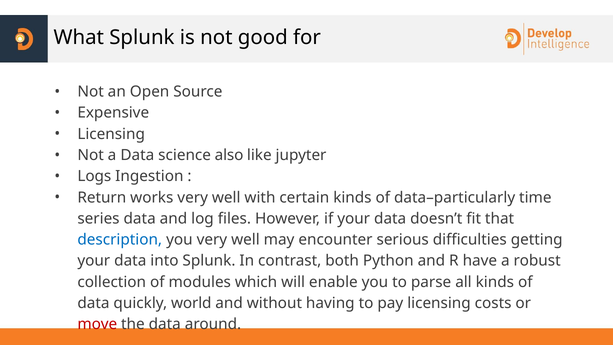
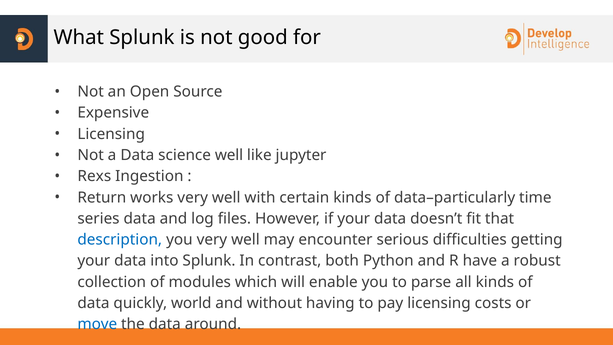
science also: also -> well
Logs: Logs -> Rexs
move colour: red -> blue
